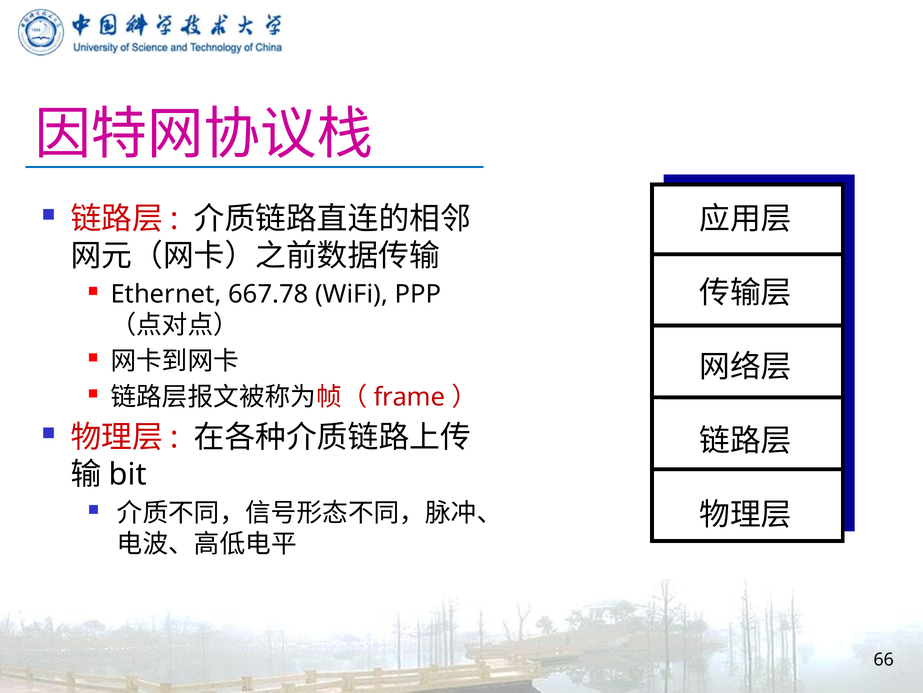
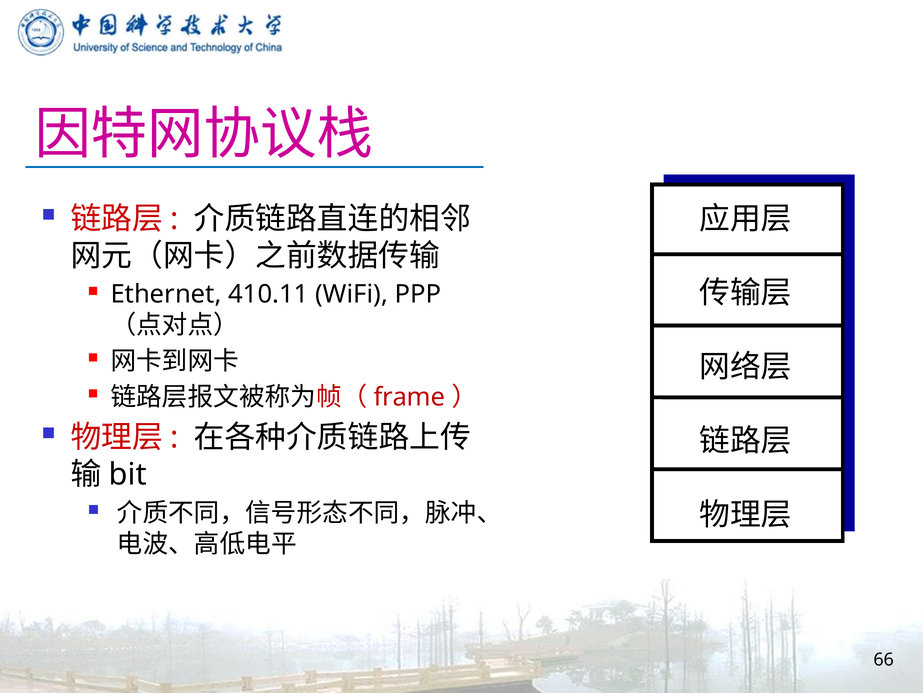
667.78: 667.78 -> 410.11
